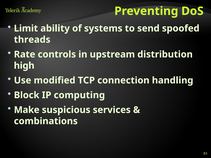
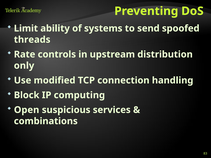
high: high -> only
Make: Make -> Open
